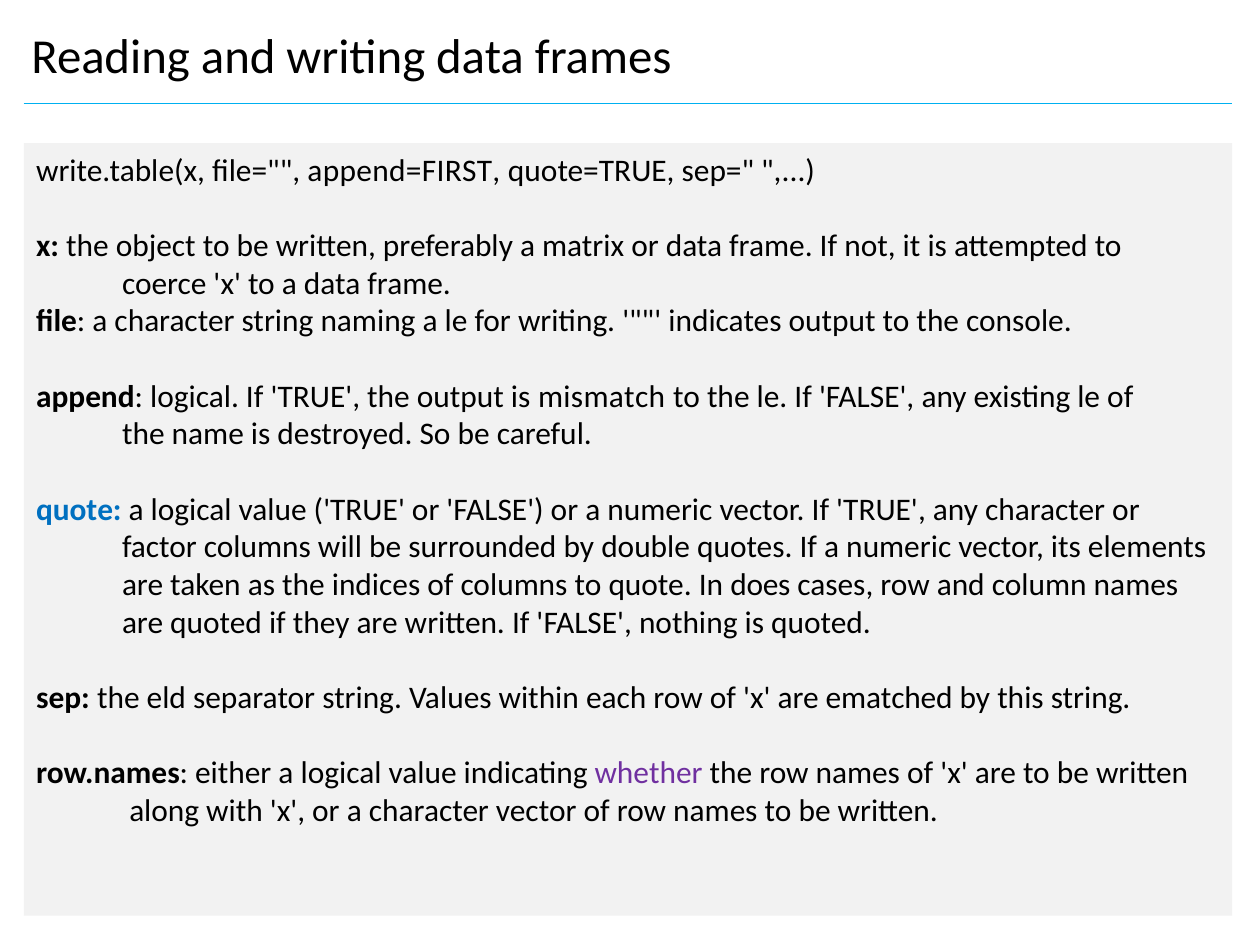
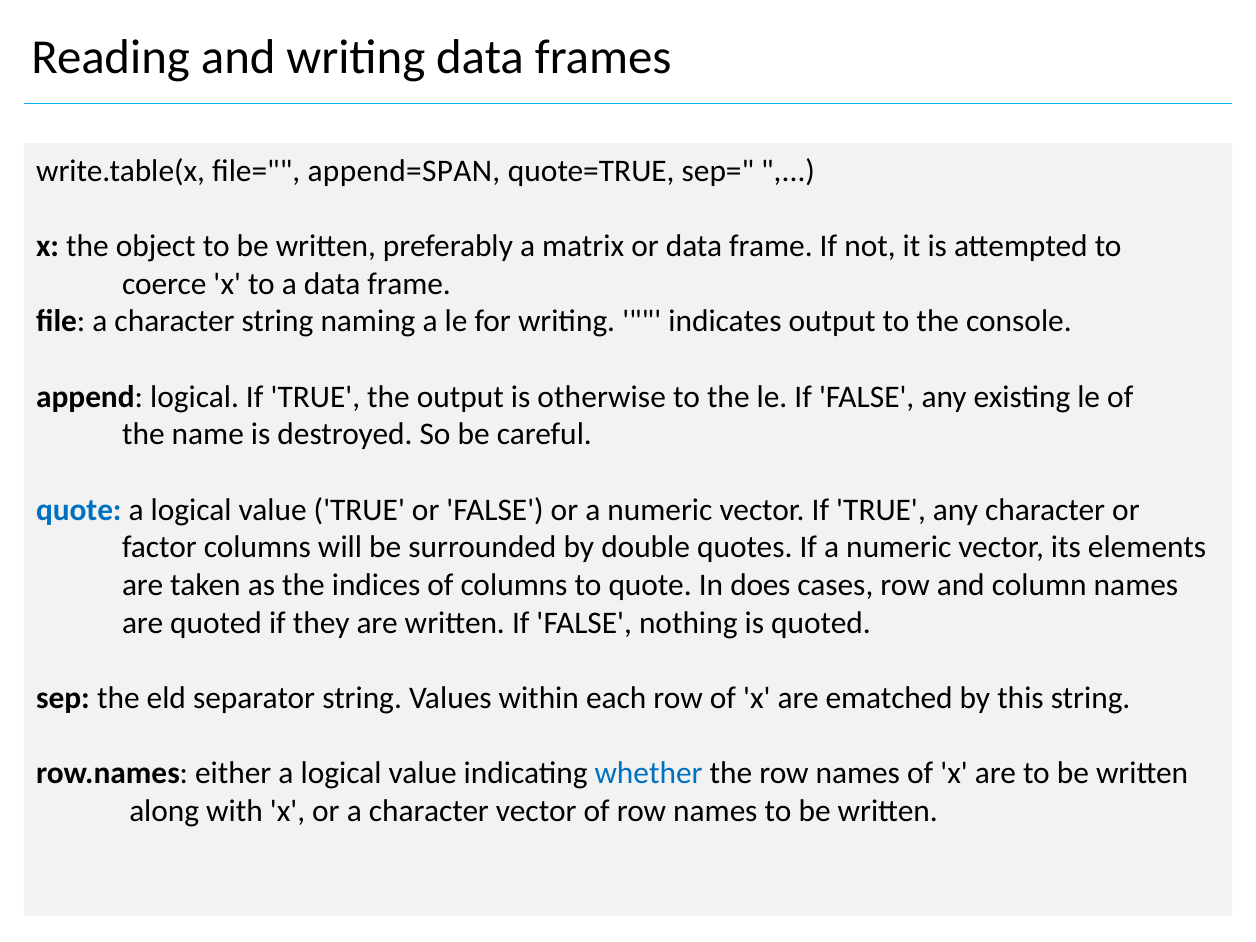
append=FIRST: append=FIRST -> append=SPAN
mismatch: mismatch -> otherwise
whether colour: purple -> blue
